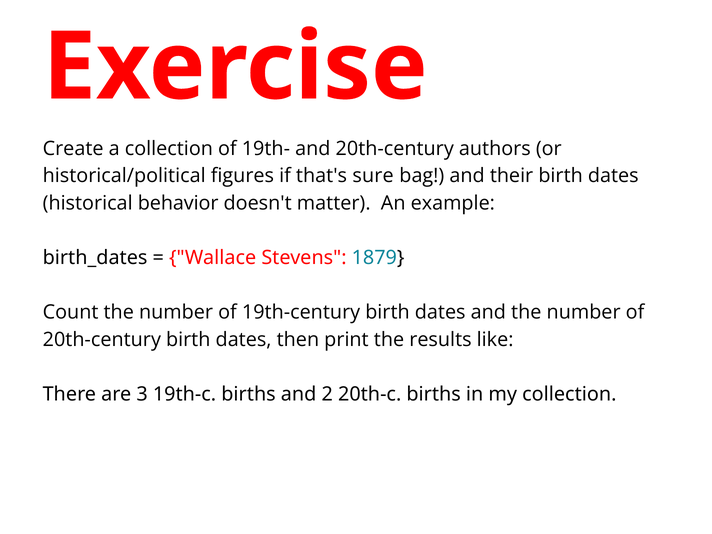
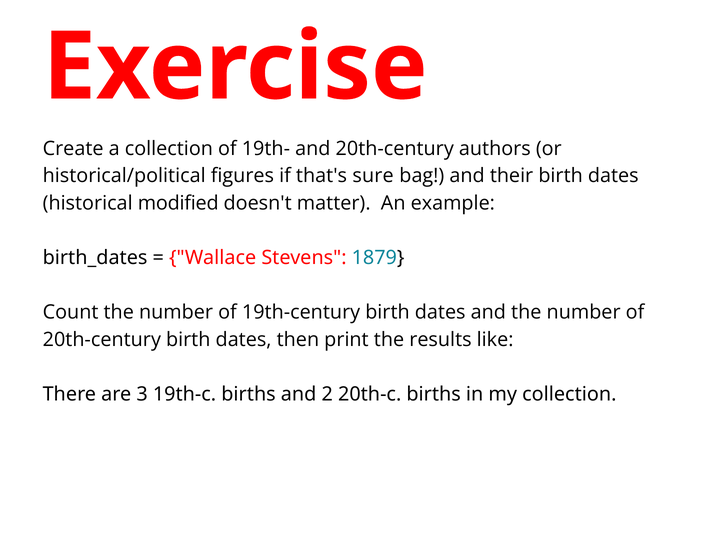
behavior: behavior -> modified
